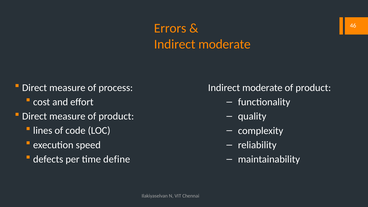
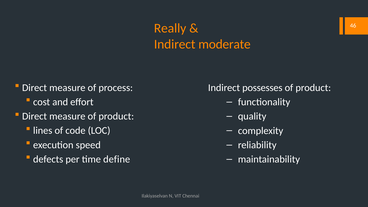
Errors: Errors -> Really
moderate at (262, 88): moderate -> possesses
